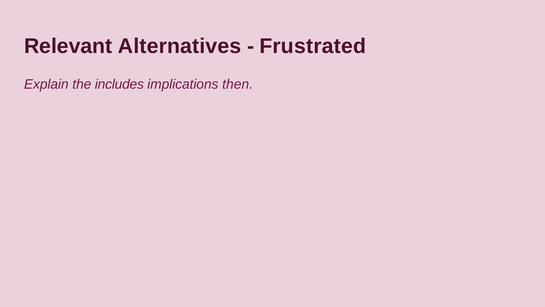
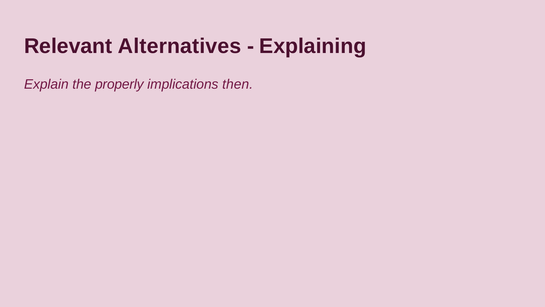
Frustrated: Frustrated -> Explaining
includes: includes -> properly
